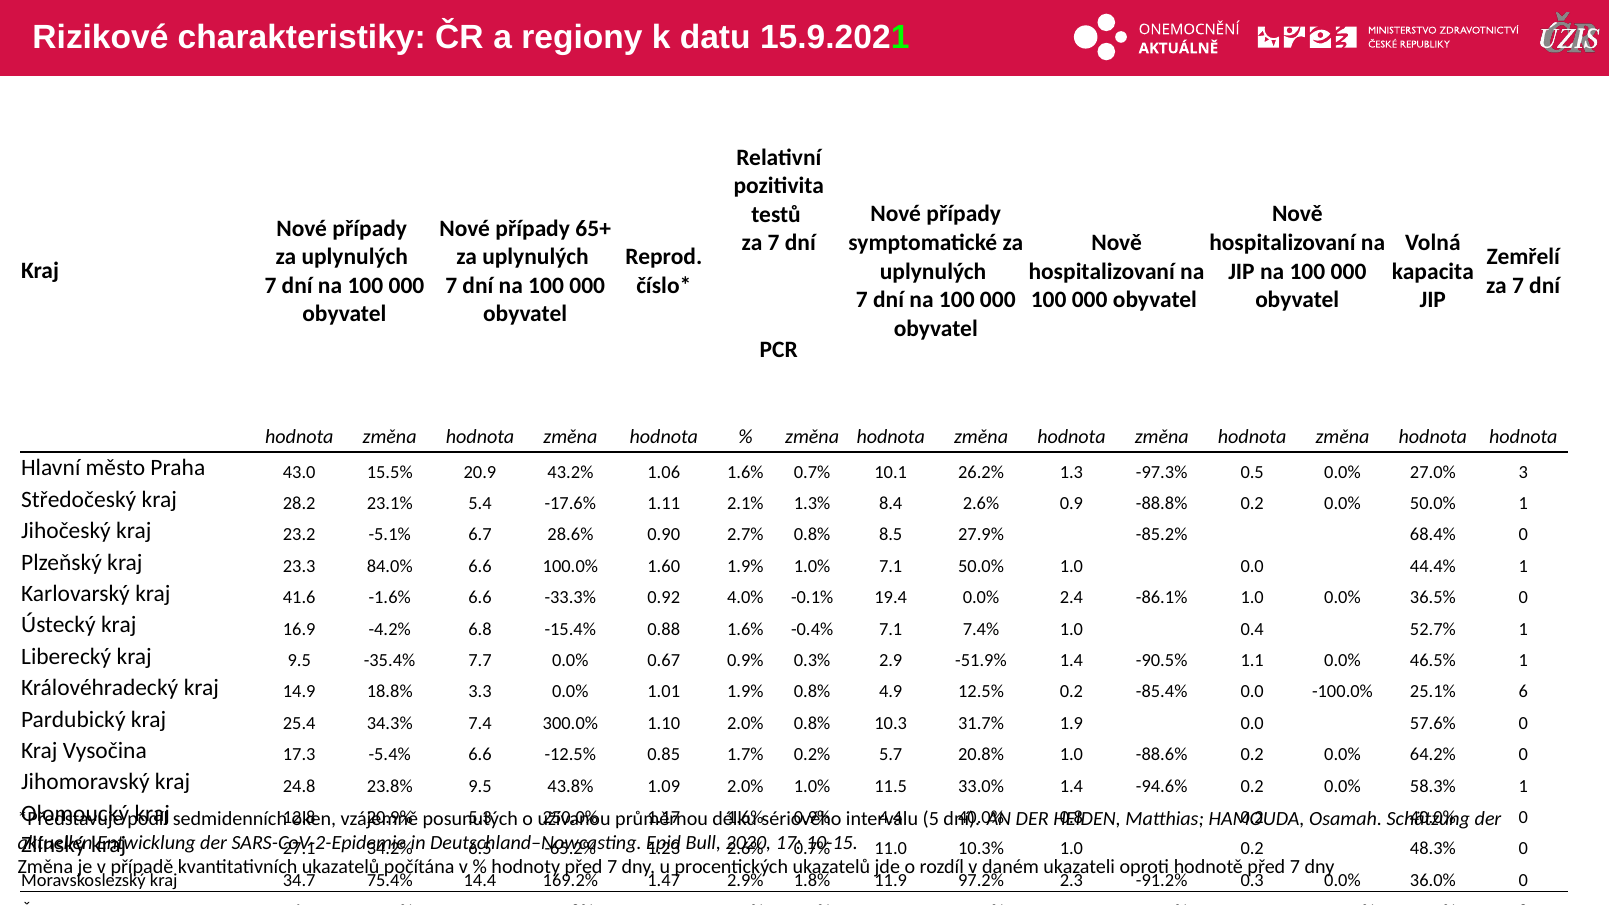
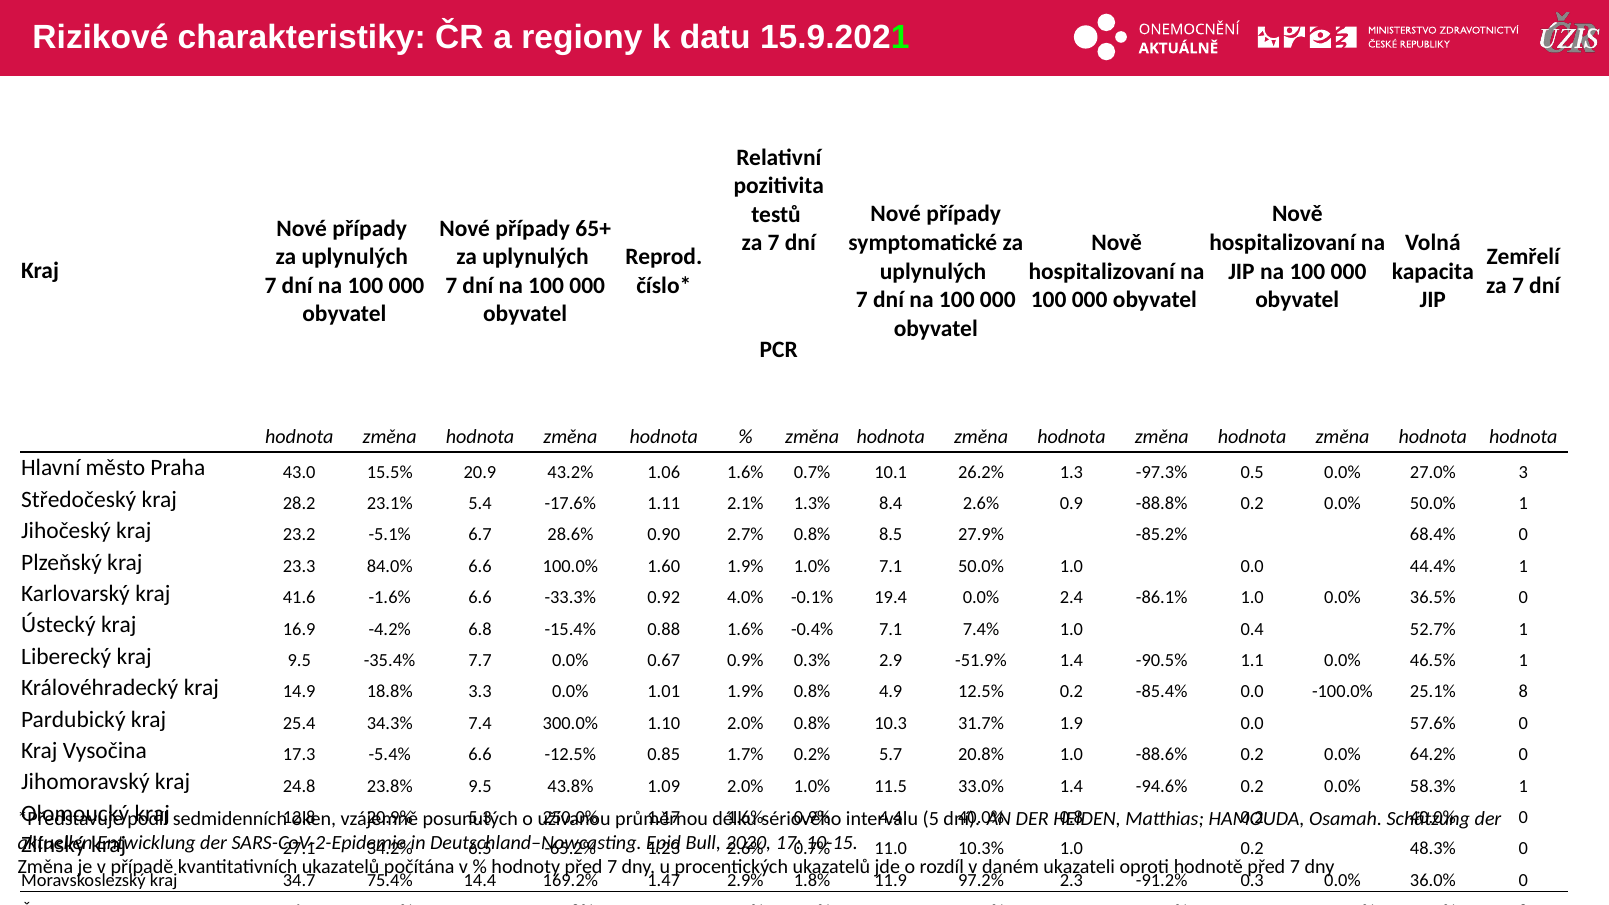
25.1% 6: 6 -> 8
